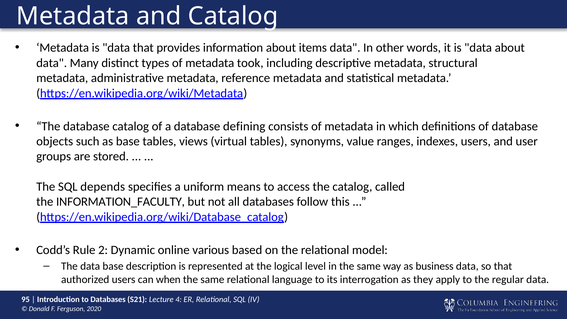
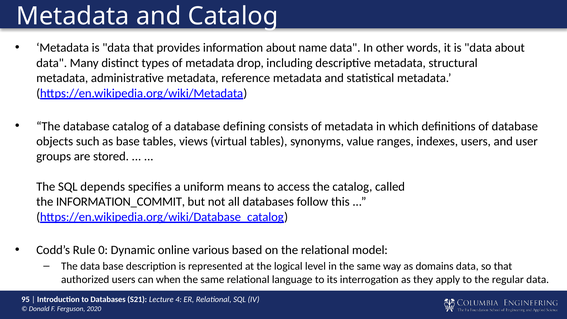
items: items -> name
took: took -> drop
INFORMATION_FACULTY: INFORMATION_FACULTY -> INFORMATION_COMMIT
2: 2 -> 0
business: business -> domains
